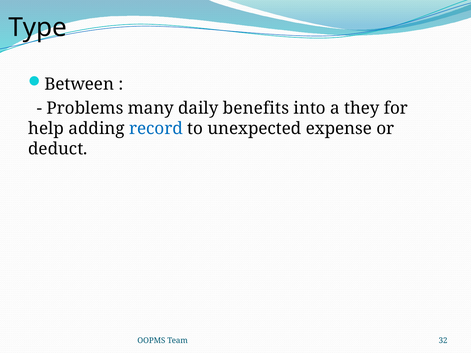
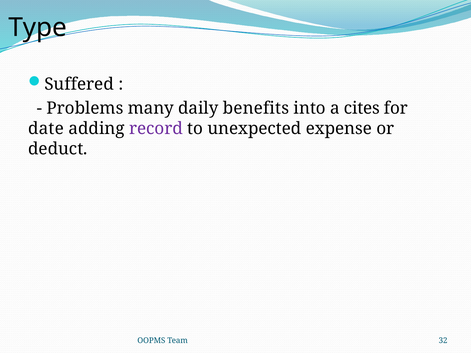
Between: Between -> Suffered
they: they -> cites
help: help -> date
record colour: blue -> purple
